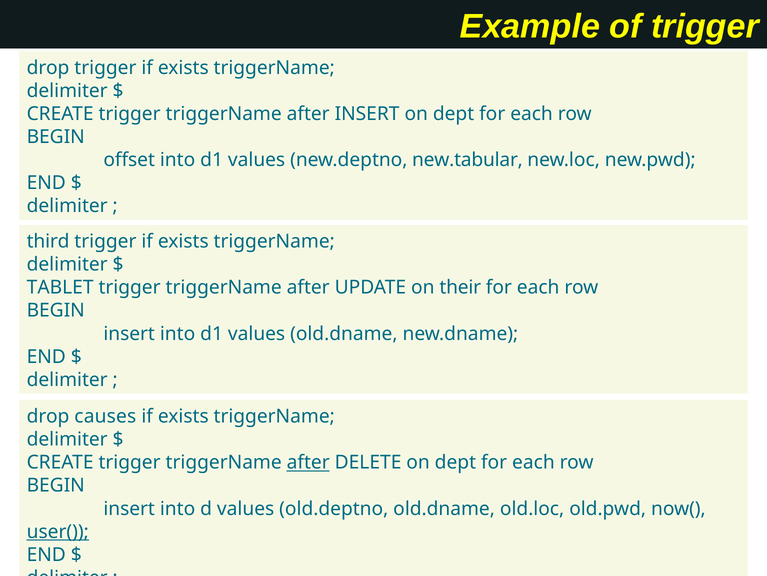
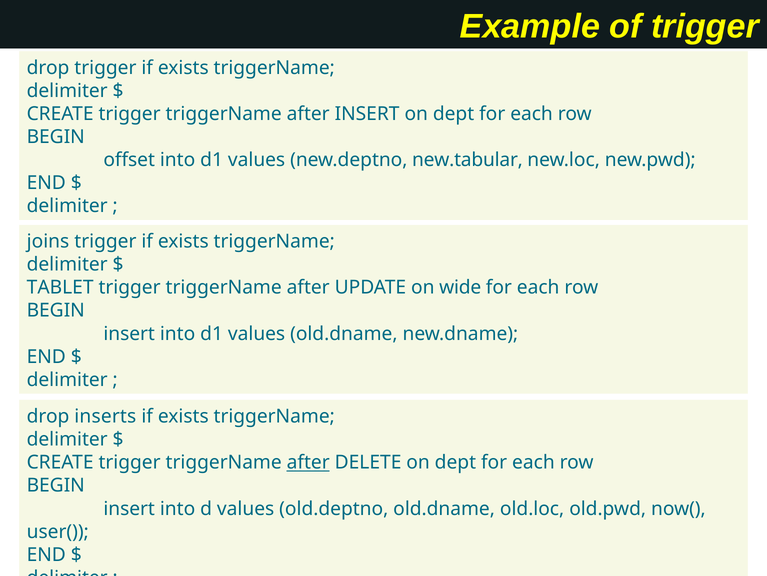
third: third -> joins
their: their -> wide
causes: causes -> inserts
user( underline: present -> none
